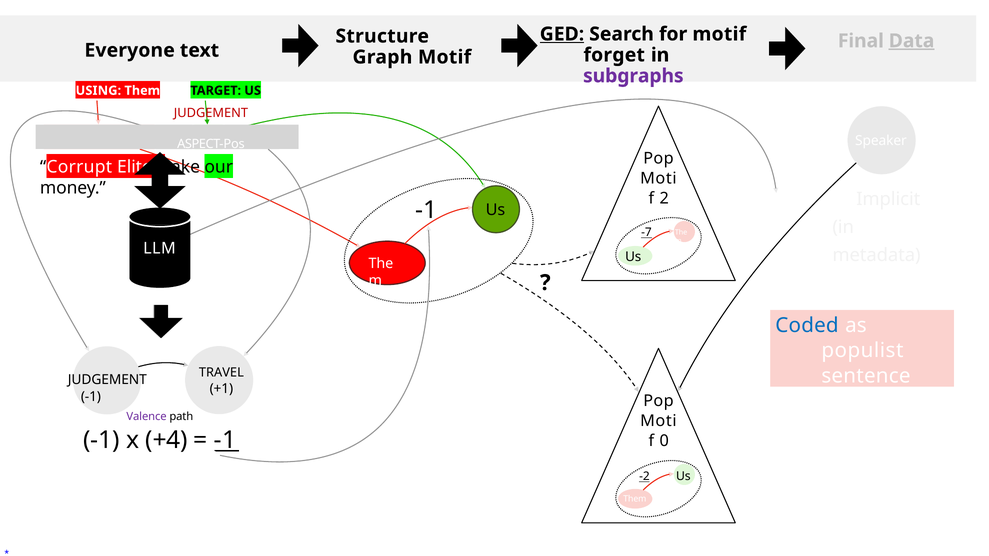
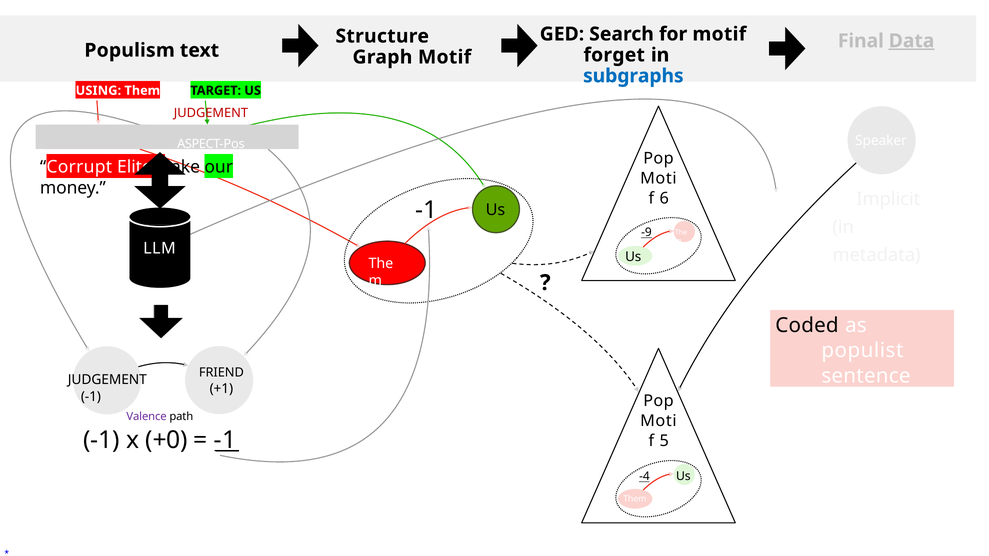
GED underline: present -> none
Everyone: Everyone -> Populism
subgraphs colour: purple -> blue
2: 2 -> 6
-7: -7 -> -9
Coded colour: blue -> black
TRAVEL: TRAVEL -> FRIEND
+4: +4 -> +0
0: 0 -> 5
-2: -2 -> -4
